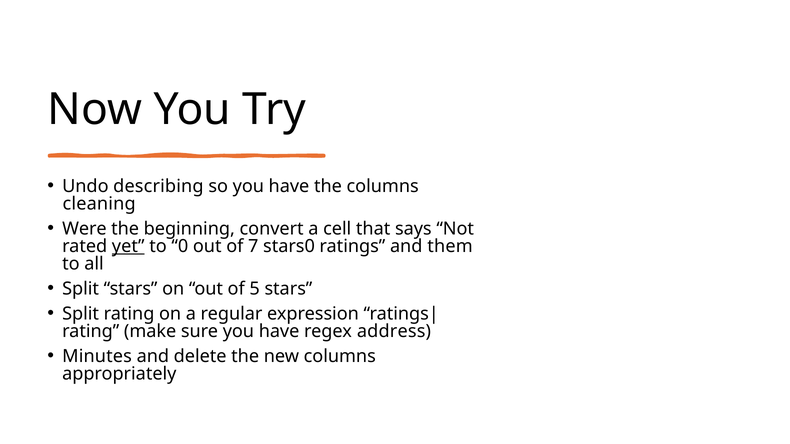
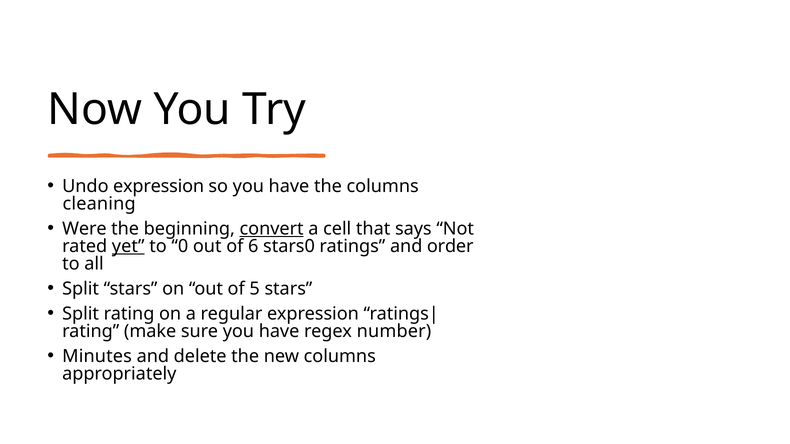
Undo describing: describing -> expression
convert underline: none -> present
7: 7 -> 6
them: them -> order
address: address -> number
